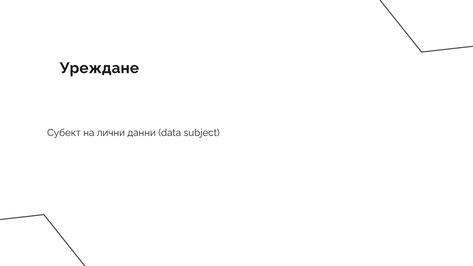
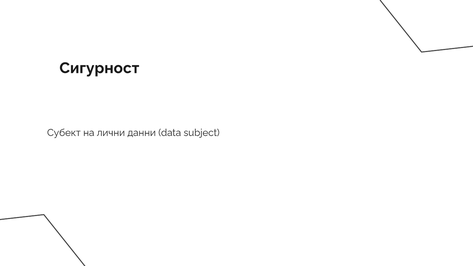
Уреждане: Уреждане -> Сигурност
